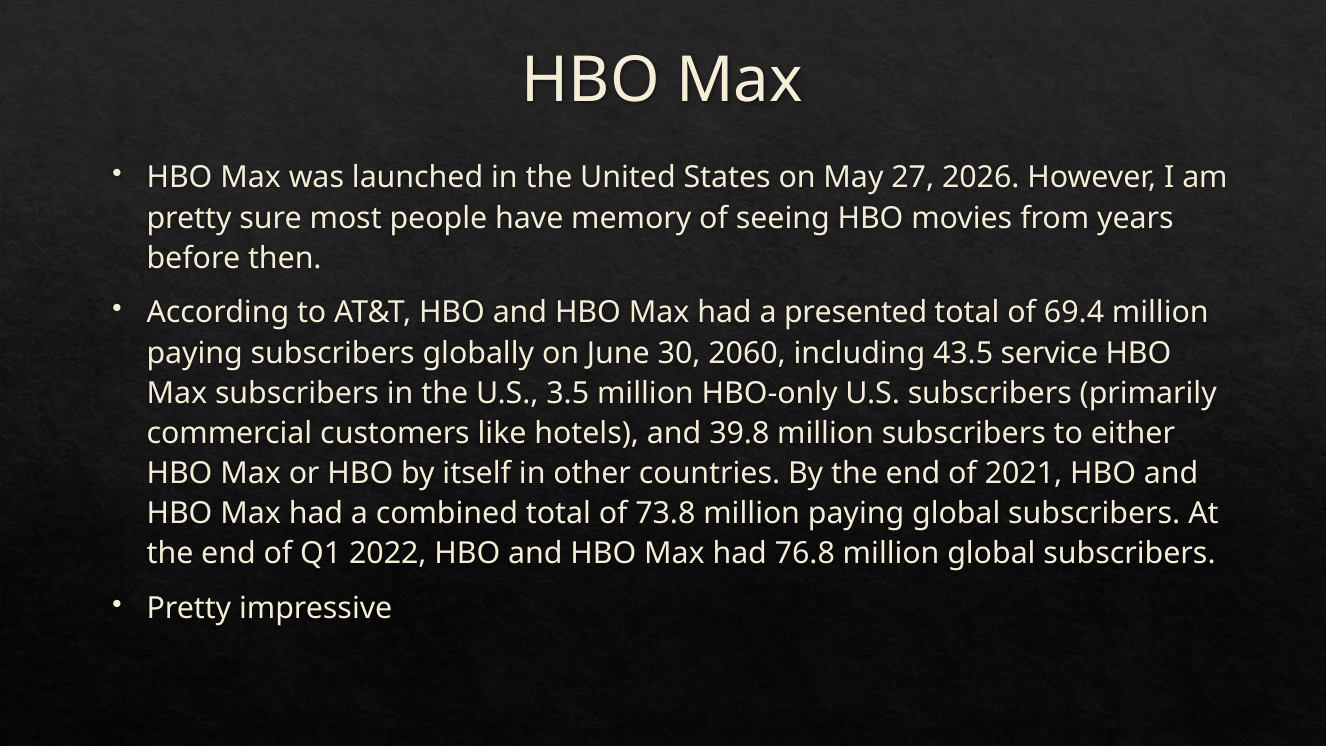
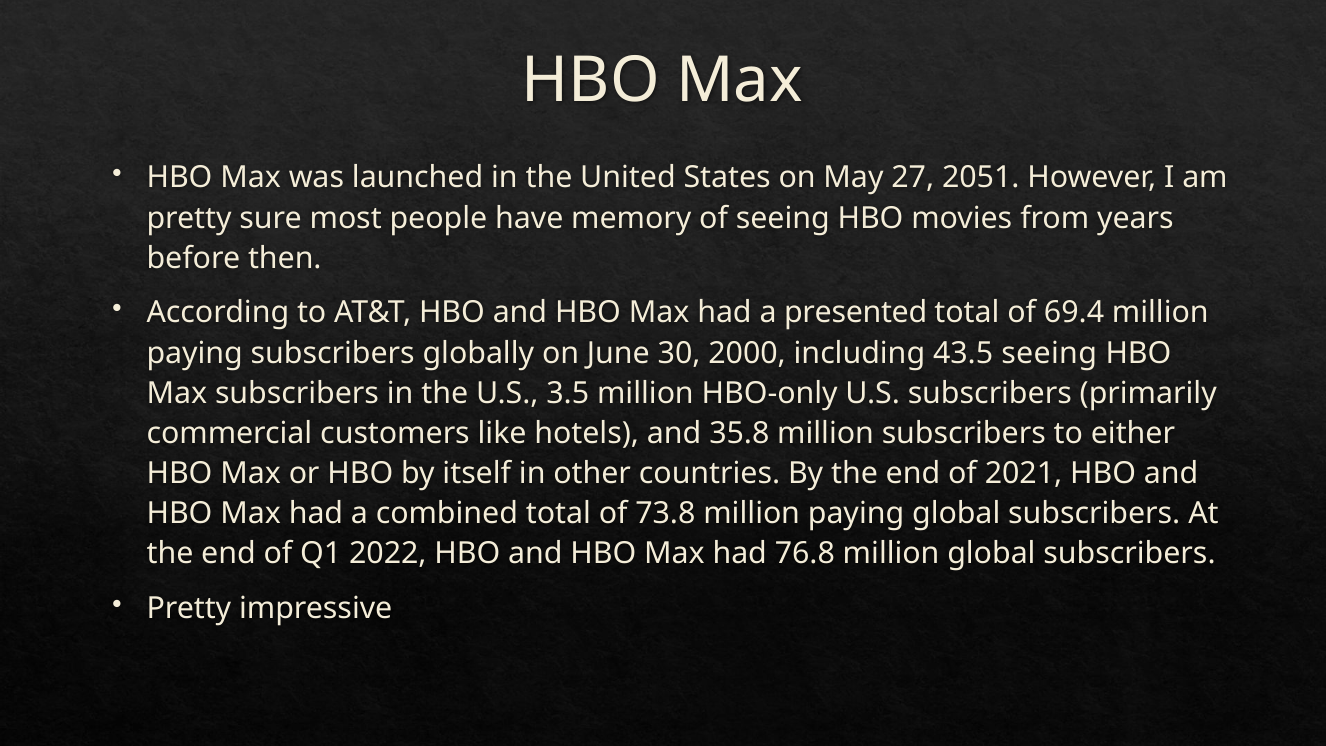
2026: 2026 -> 2051
2060: 2060 -> 2000
43.5 service: service -> seeing
39.8: 39.8 -> 35.8
